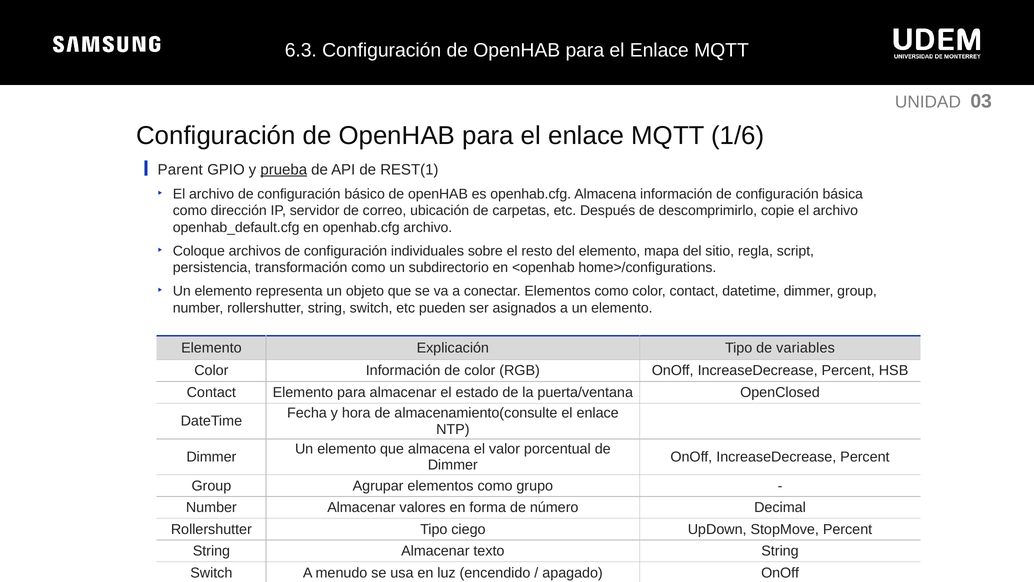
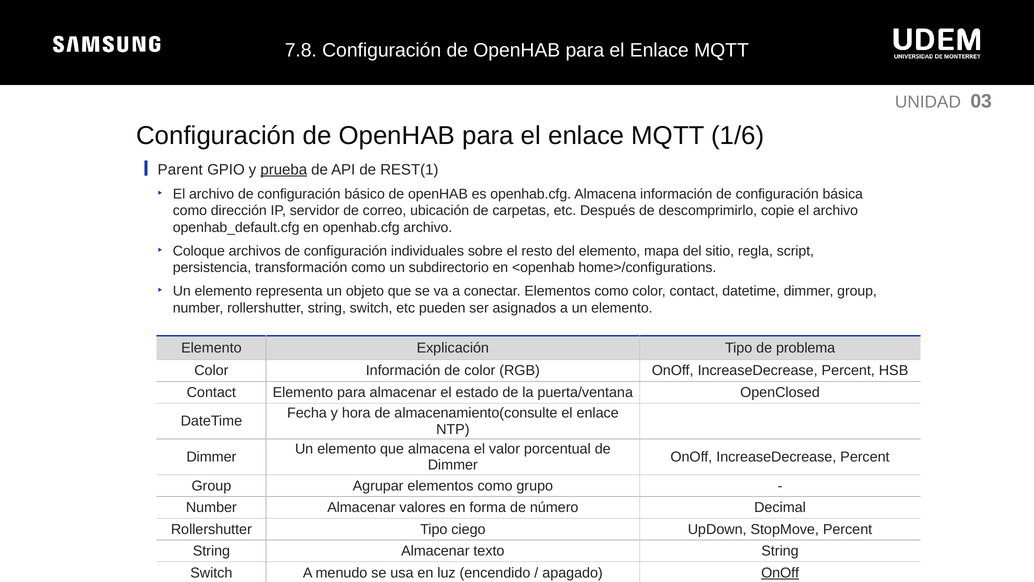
6.3: 6.3 -> 7.8
variables: variables -> problema
OnOff at (780, 573) underline: none -> present
